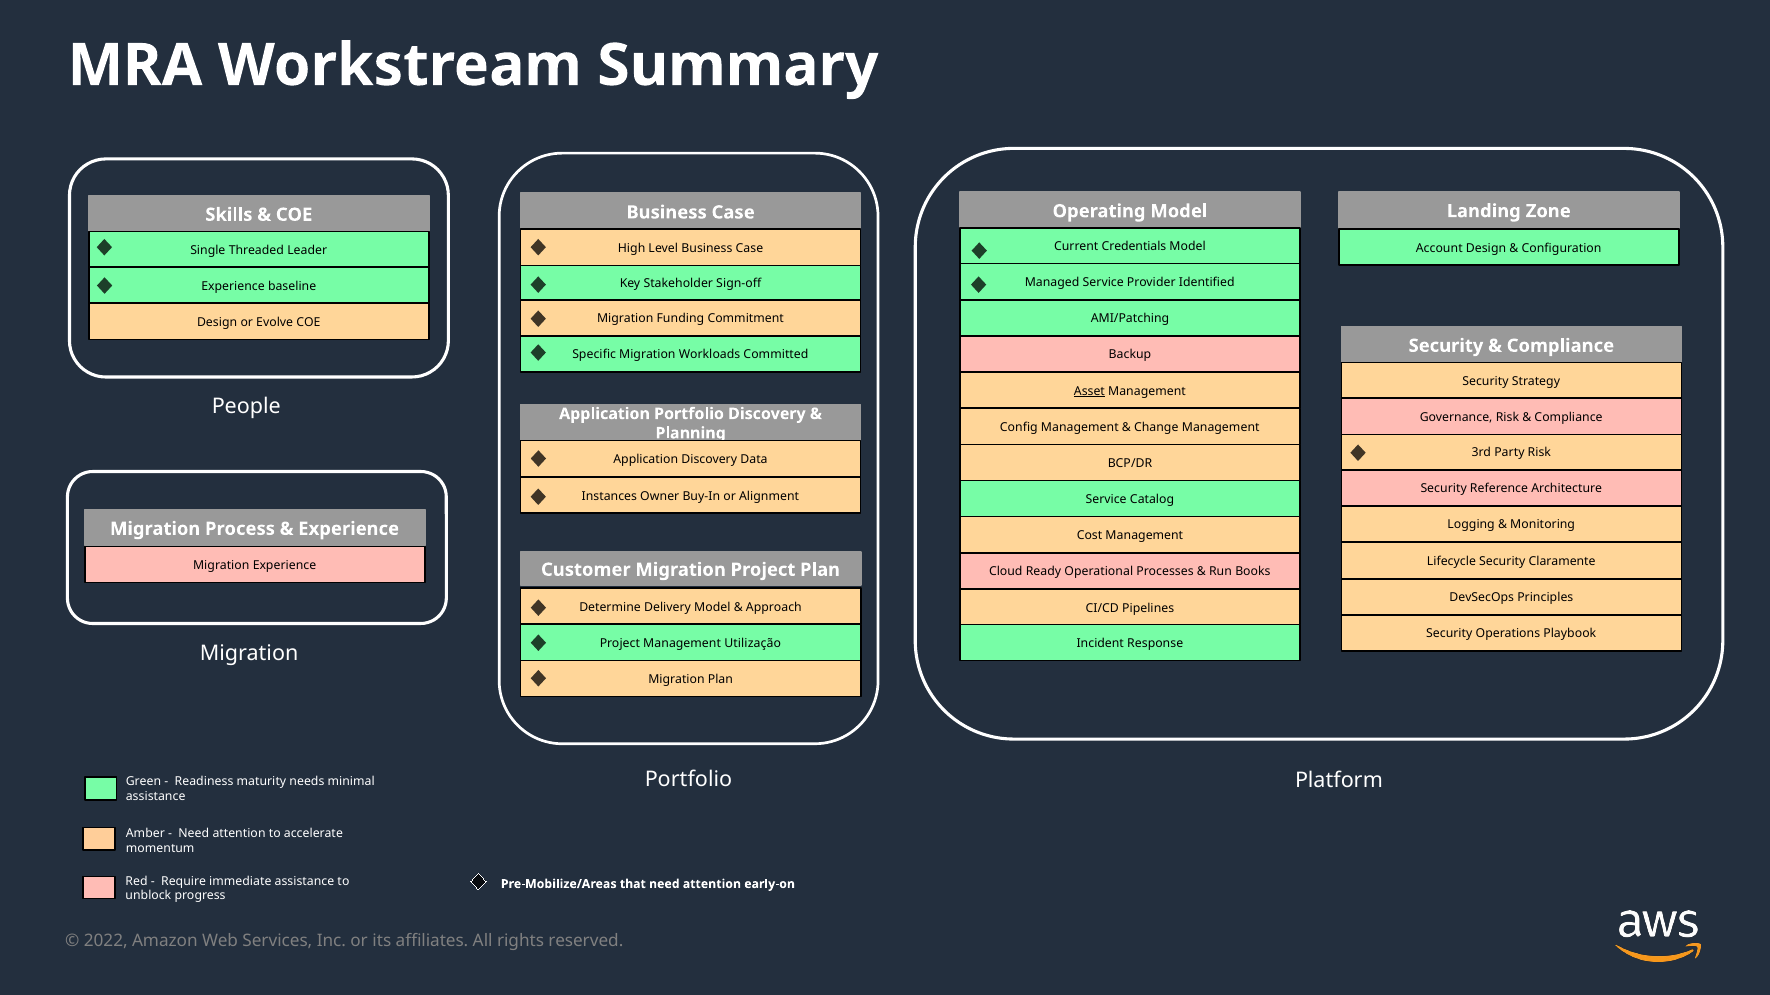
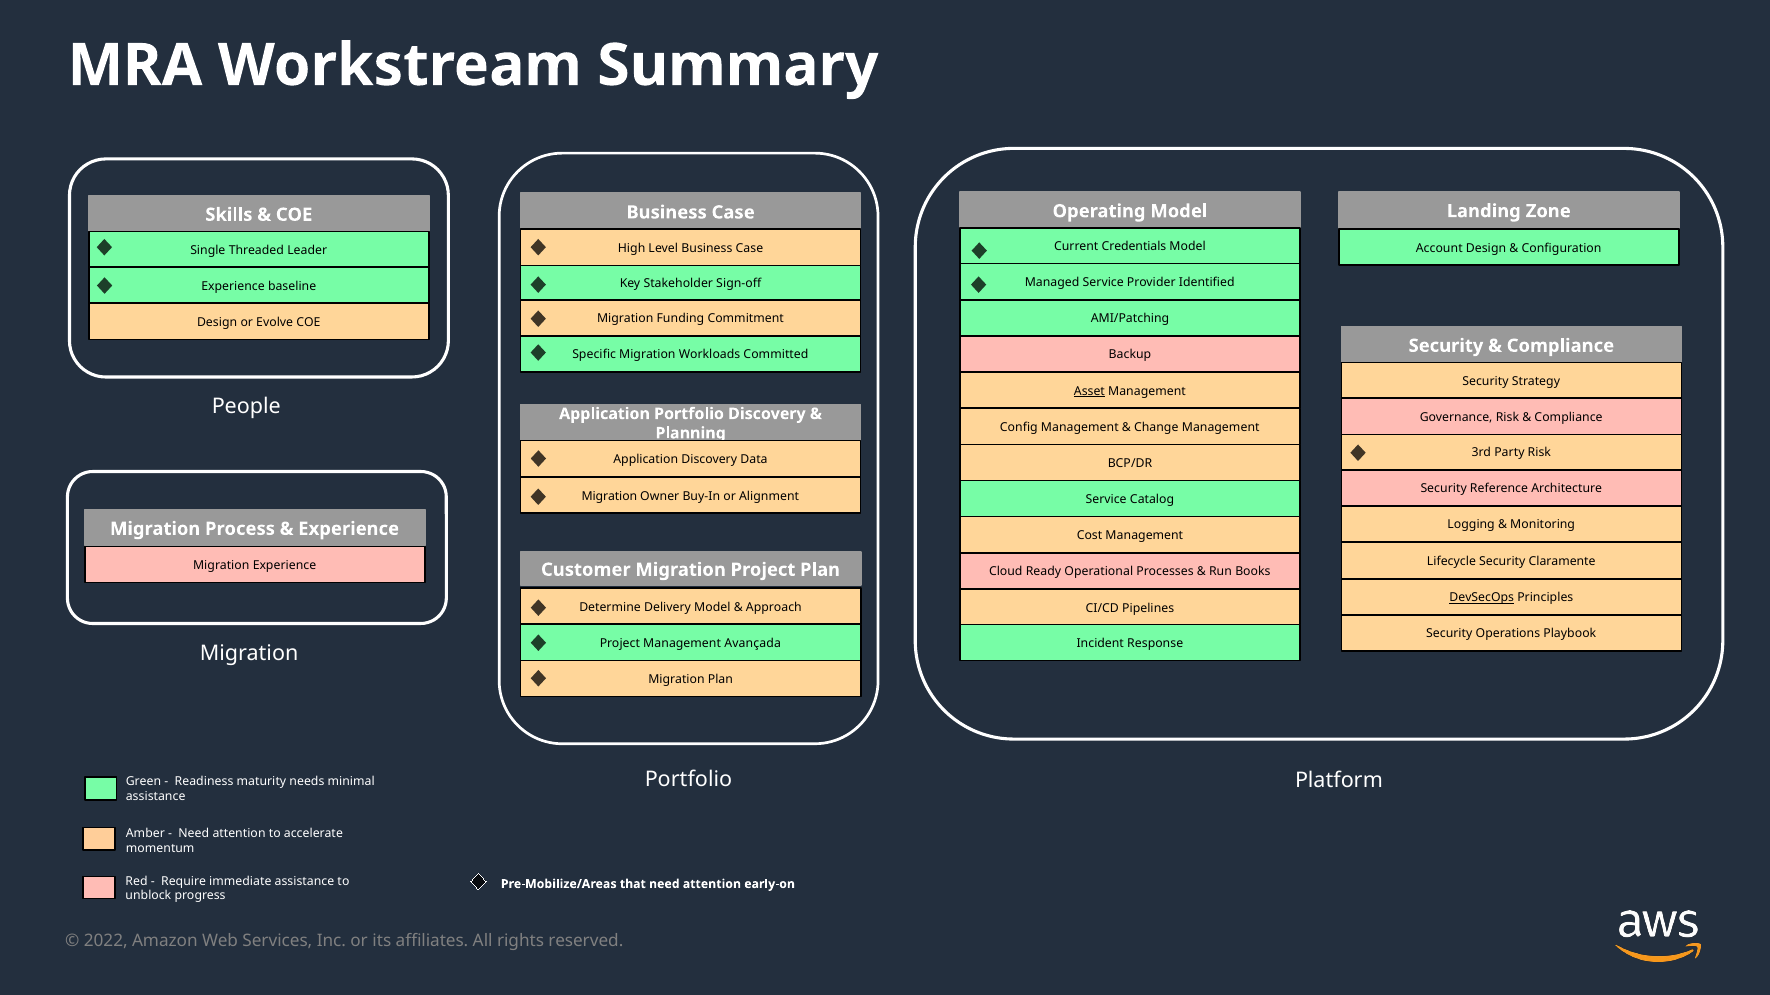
Instances at (609, 496): Instances -> Migration
DevSecOps underline: none -> present
Utilização: Utilização -> Avançada
